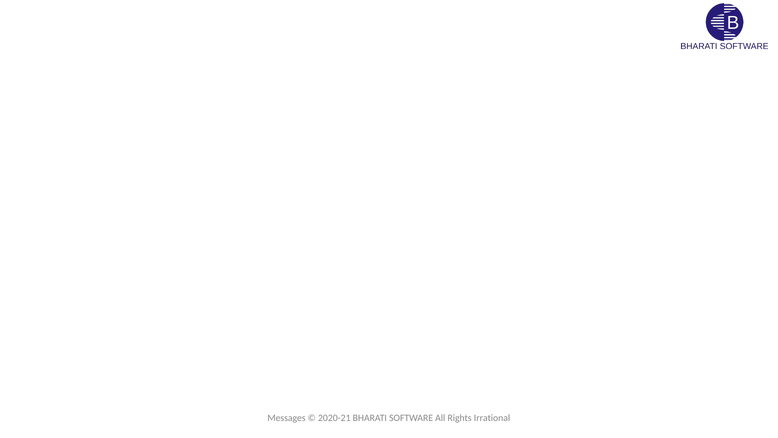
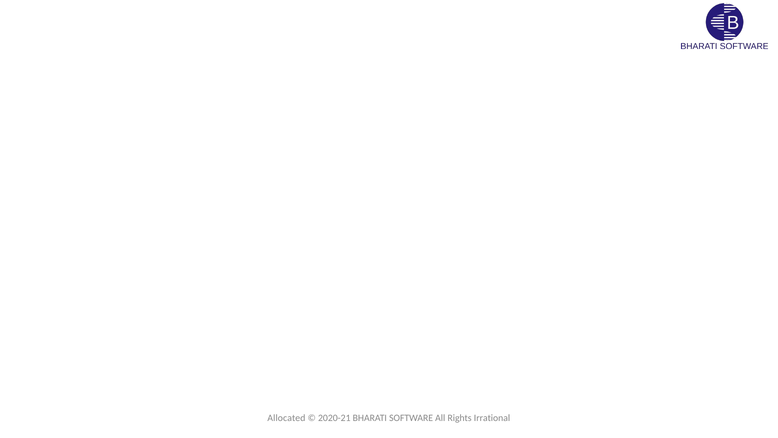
Messages: Messages -> Allocated
